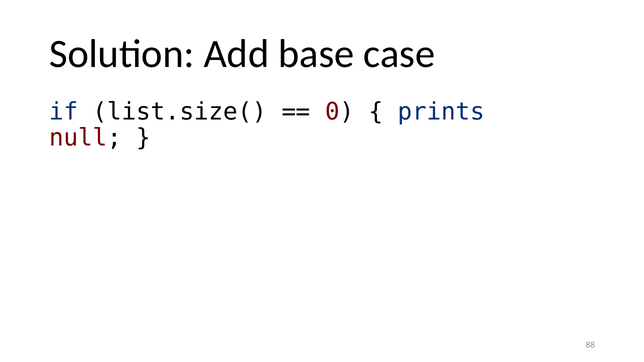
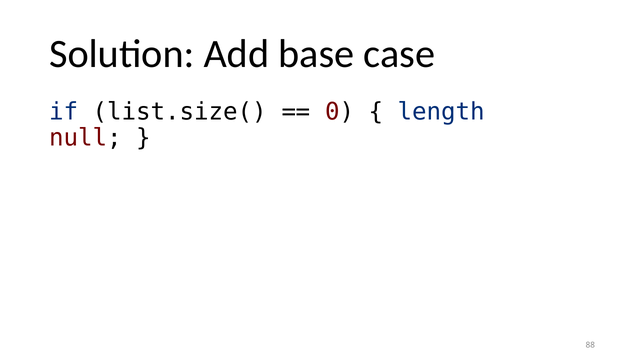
prints: prints -> length
